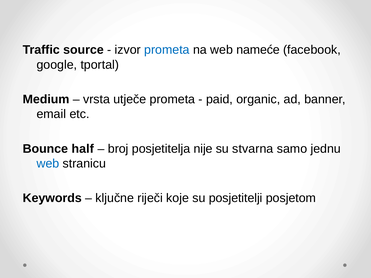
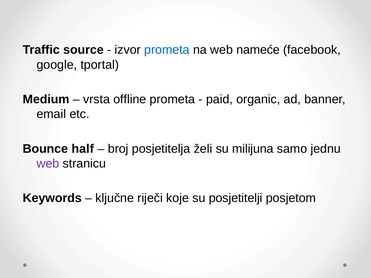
utječe: utječe -> offline
nije: nije -> želi
stvarna: stvarna -> milijuna
web at (48, 164) colour: blue -> purple
